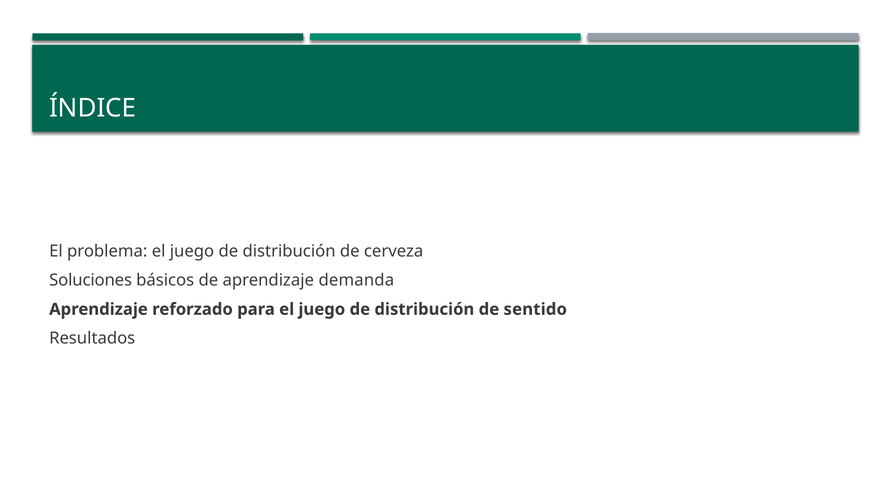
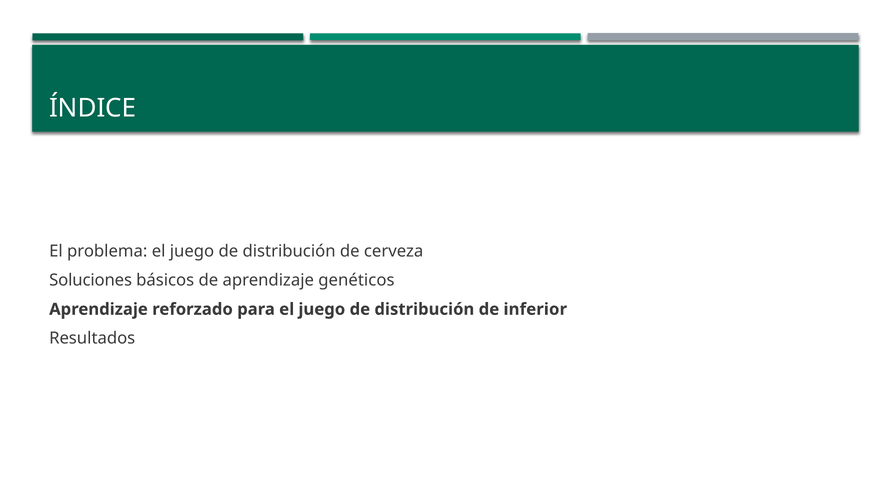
demanda: demanda -> genéticos
sentido: sentido -> inferior
